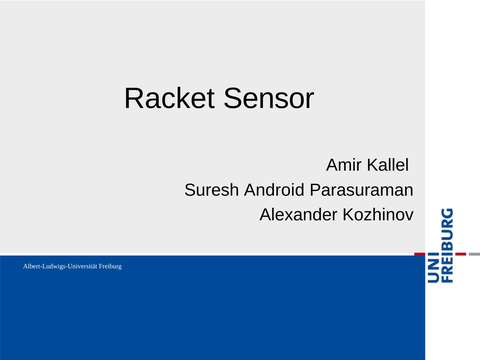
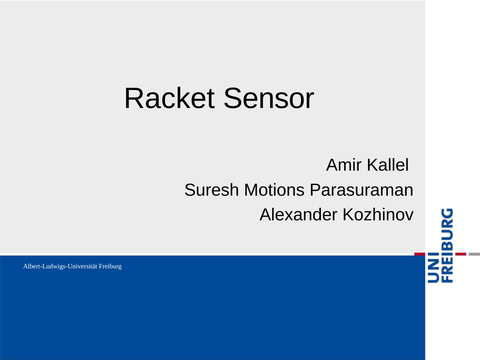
Android: Android -> Motions
